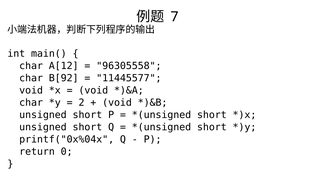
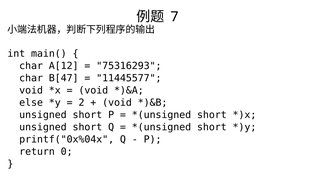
96305558: 96305558 -> 75316293
B[92: B[92 -> B[47
char at (31, 103): char -> else
